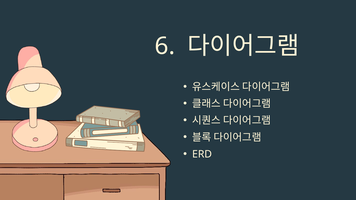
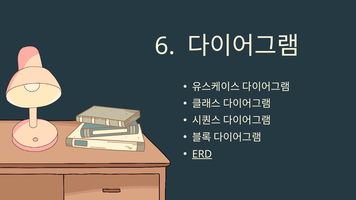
ERD underline: none -> present
